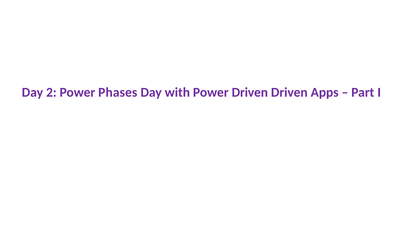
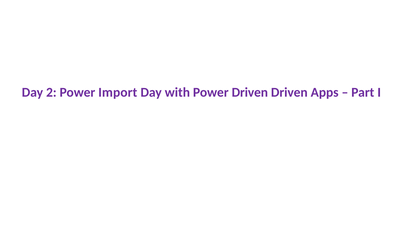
Phases: Phases -> Import
